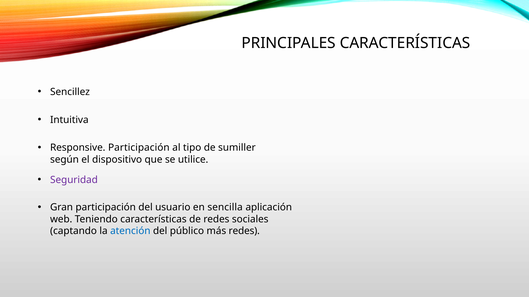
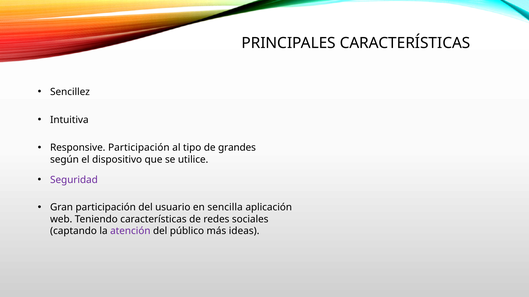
sumiller: sumiller -> grandes
atención colour: blue -> purple
más redes: redes -> ideas
